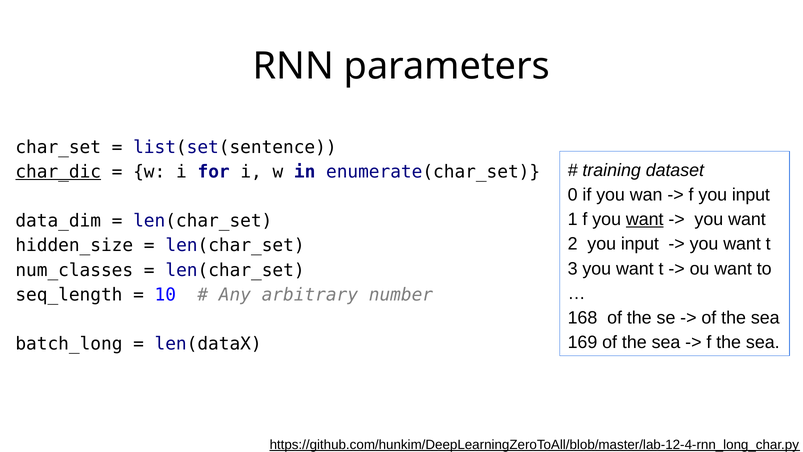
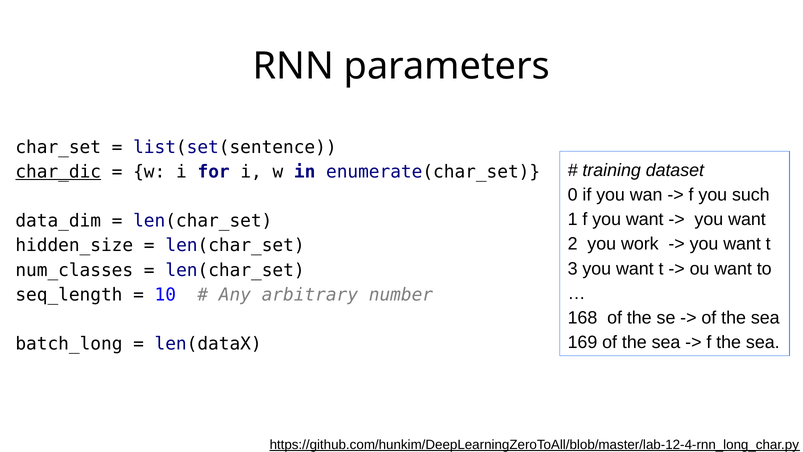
f you input: input -> such
want at (645, 219) underline: present -> none
2 you input: input -> work
